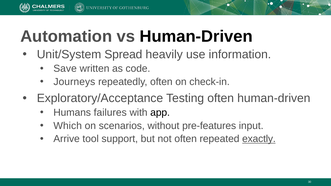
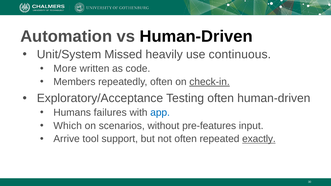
Spread: Spread -> Missed
information: information -> continuous
Save: Save -> More
Journeys: Journeys -> Members
check-in underline: none -> present
app colour: black -> blue
